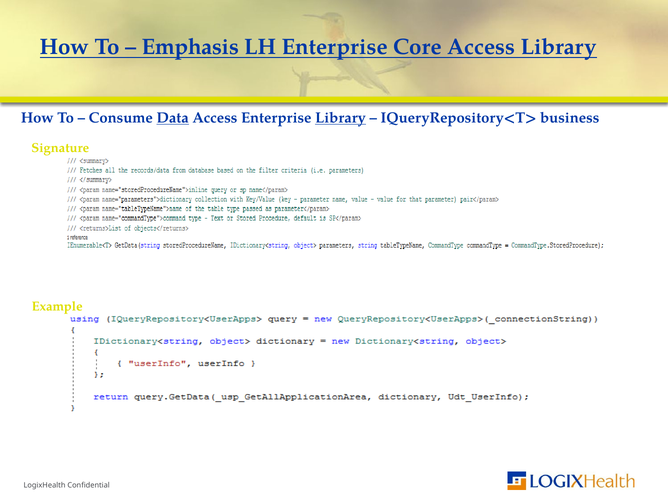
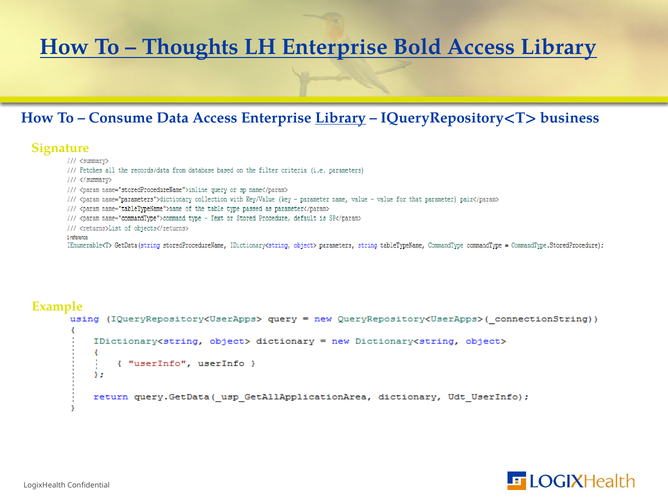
Emphasis: Emphasis -> Thoughts
Core: Core -> Bold
Data underline: present -> none
